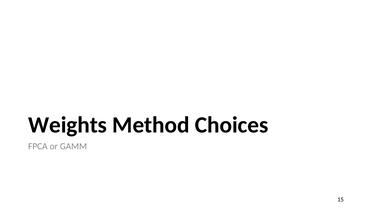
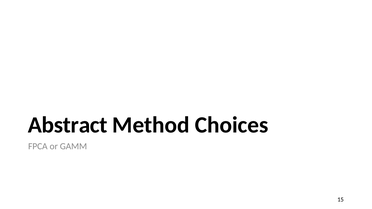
Weights: Weights -> Abstract
